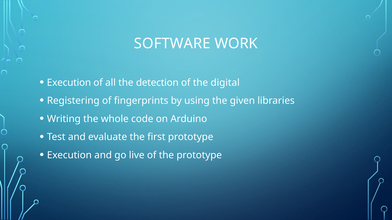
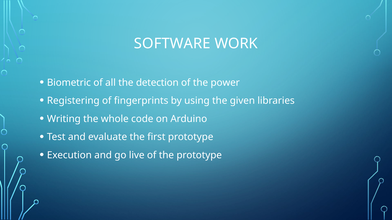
Execution at (69, 83): Execution -> Biometric
digital: digital -> power
